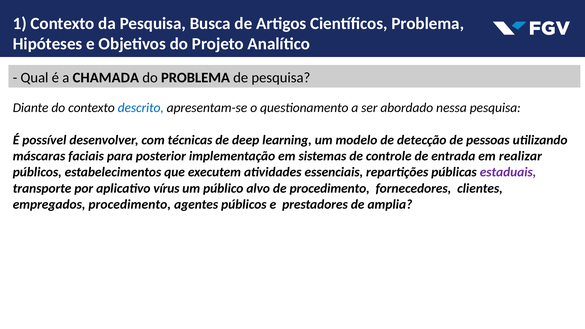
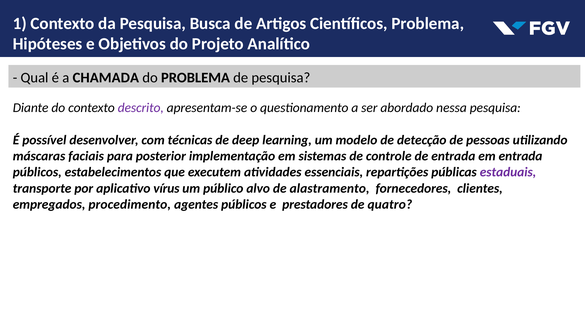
descrito colour: blue -> purple
em realizar: realizar -> entrada
de procedimento: procedimento -> alastramento
amplia: amplia -> quatro
